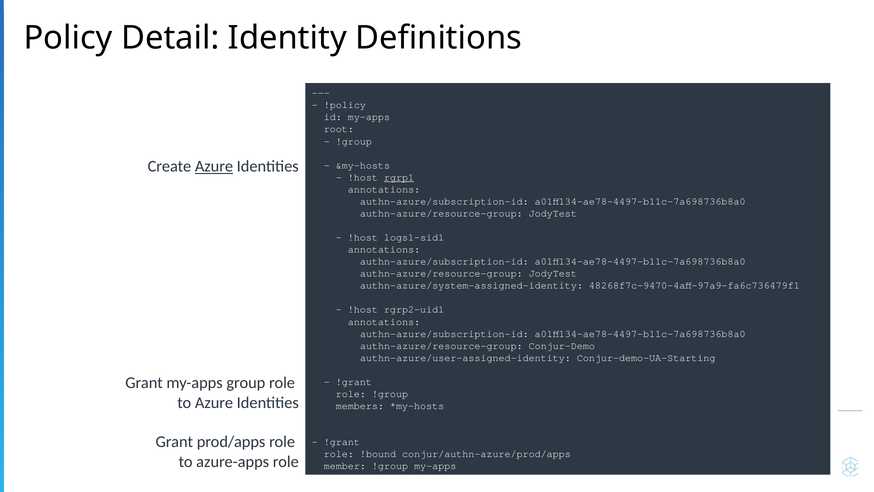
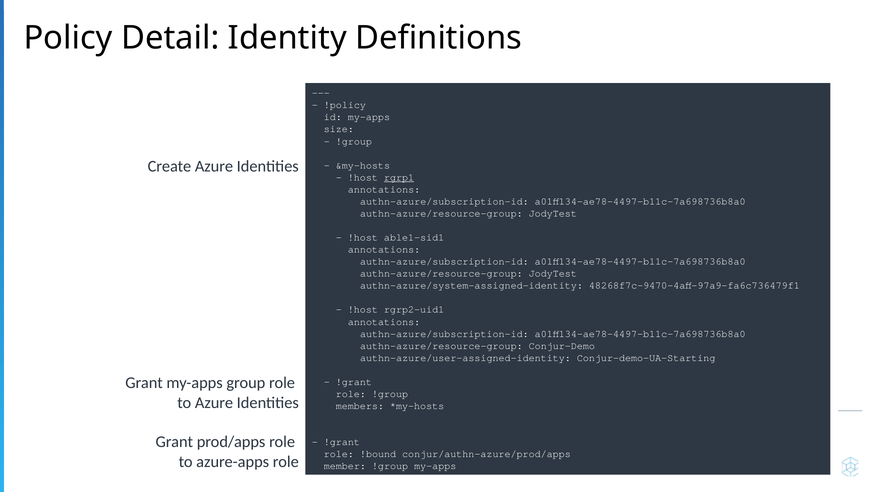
root: root -> size
Azure at (214, 166) underline: present -> none
logs1-sid1: logs1-sid1 -> able1-sid1
